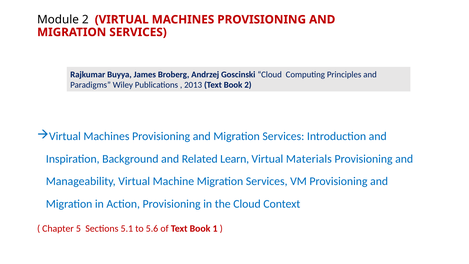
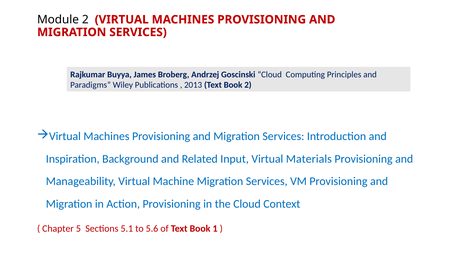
Learn: Learn -> Input
